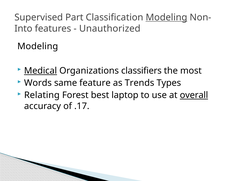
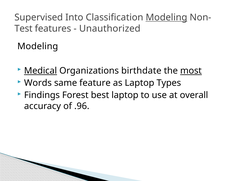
Part: Part -> Into
Into: Into -> Test
classifiers: classifiers -> birthdate
most underline: none -> present
as Trends: Trends -> Laptop
Relating: Relating -> Findings
overall underline: present -> none
.17: .17 -> .96
